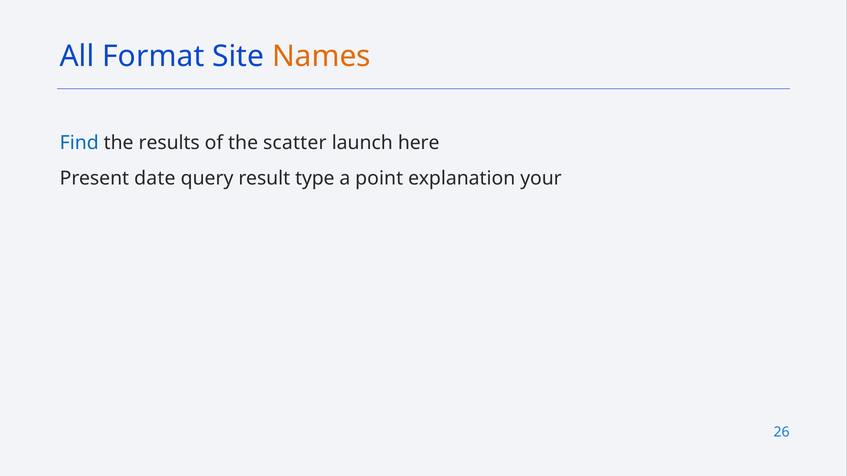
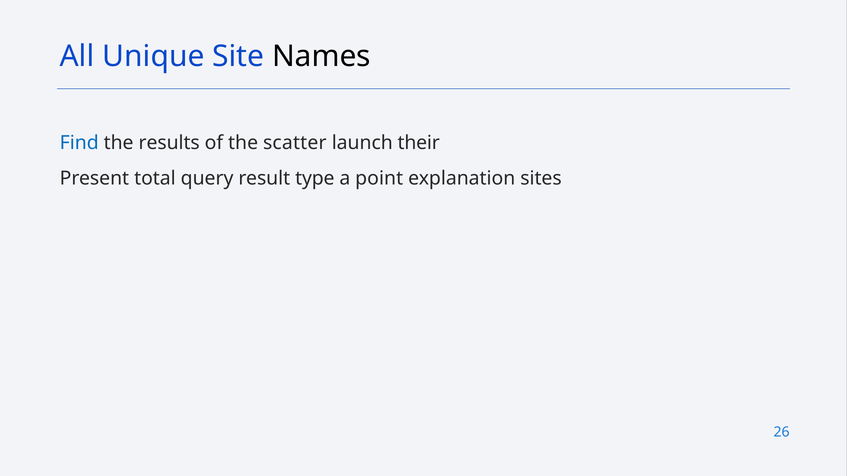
Format: Format -> Unique
Names colour: orange -> black
here: here -> their
date: date -> total
your: your -> sites
